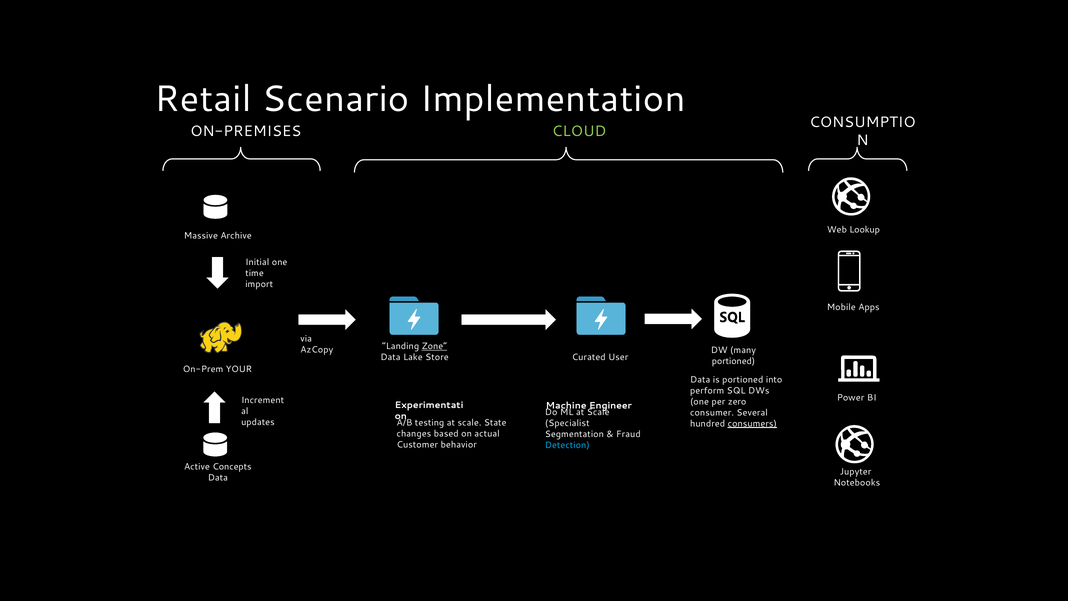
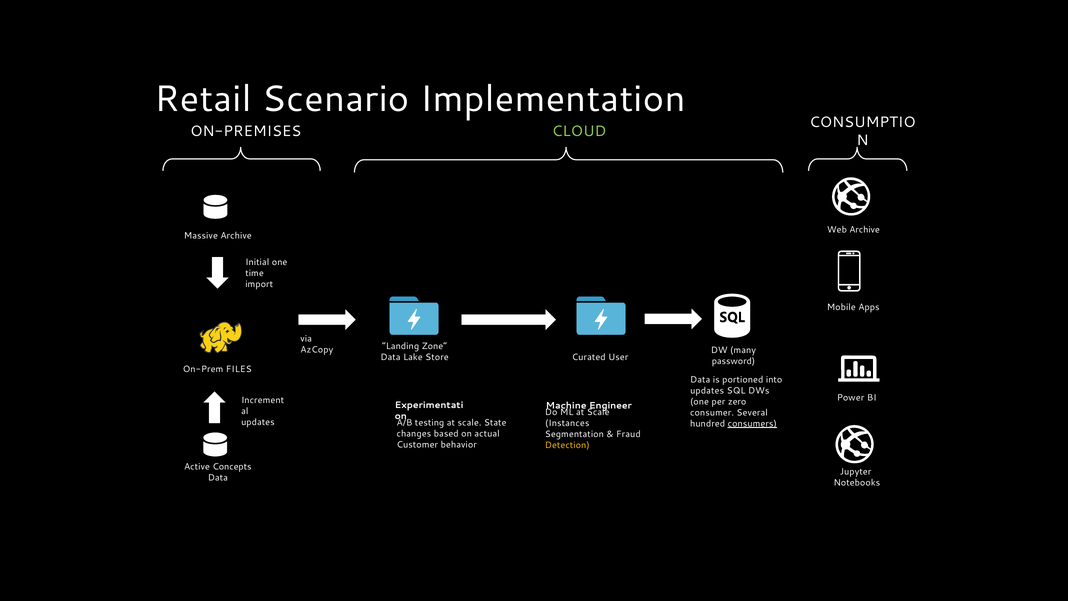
Web Lookup: Lookup -> Archive
Zone underline: present -> none
portioned at (733, 361): portioned -> password
YOUR: YOUR -> FILES
perform at (707, 390): perform -> updates
Specialist: Specialist -> Instances
Detection colour: light blue -> yellow
